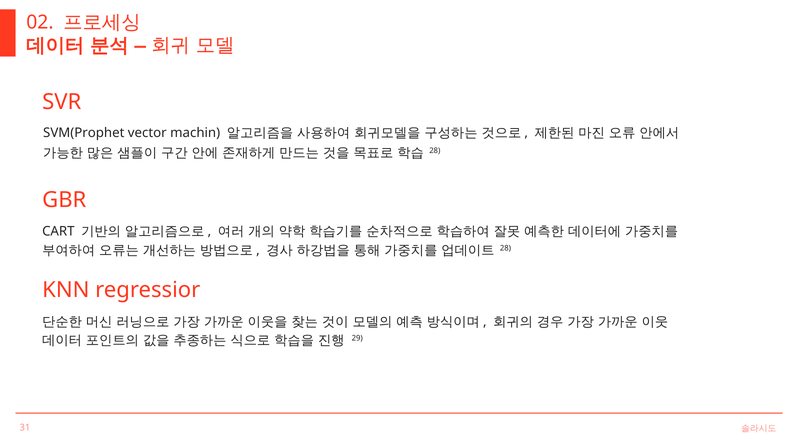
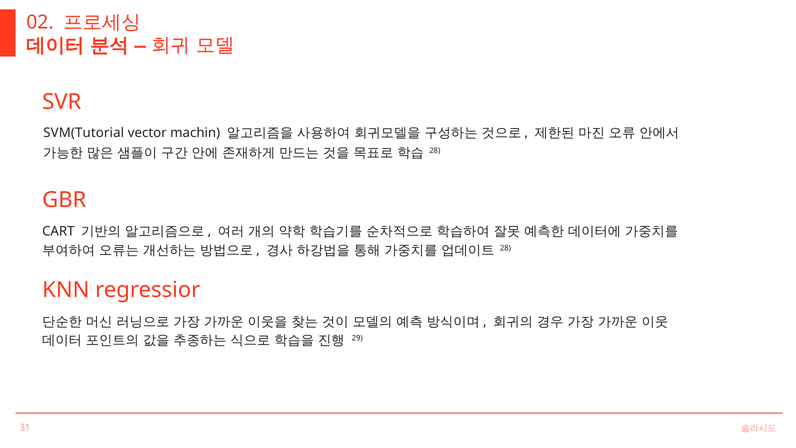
SVM(Prophet: SVM(Prophet -> SVM(Tutorial
